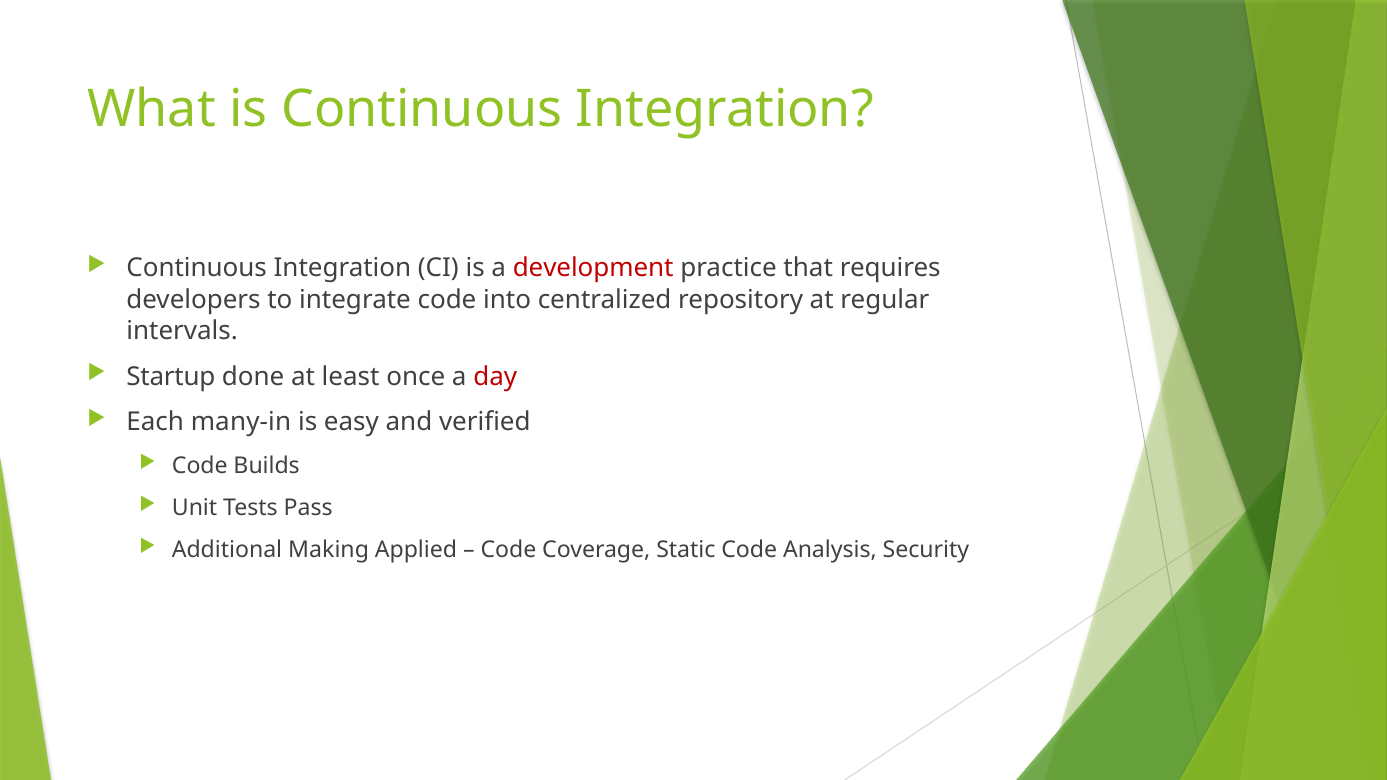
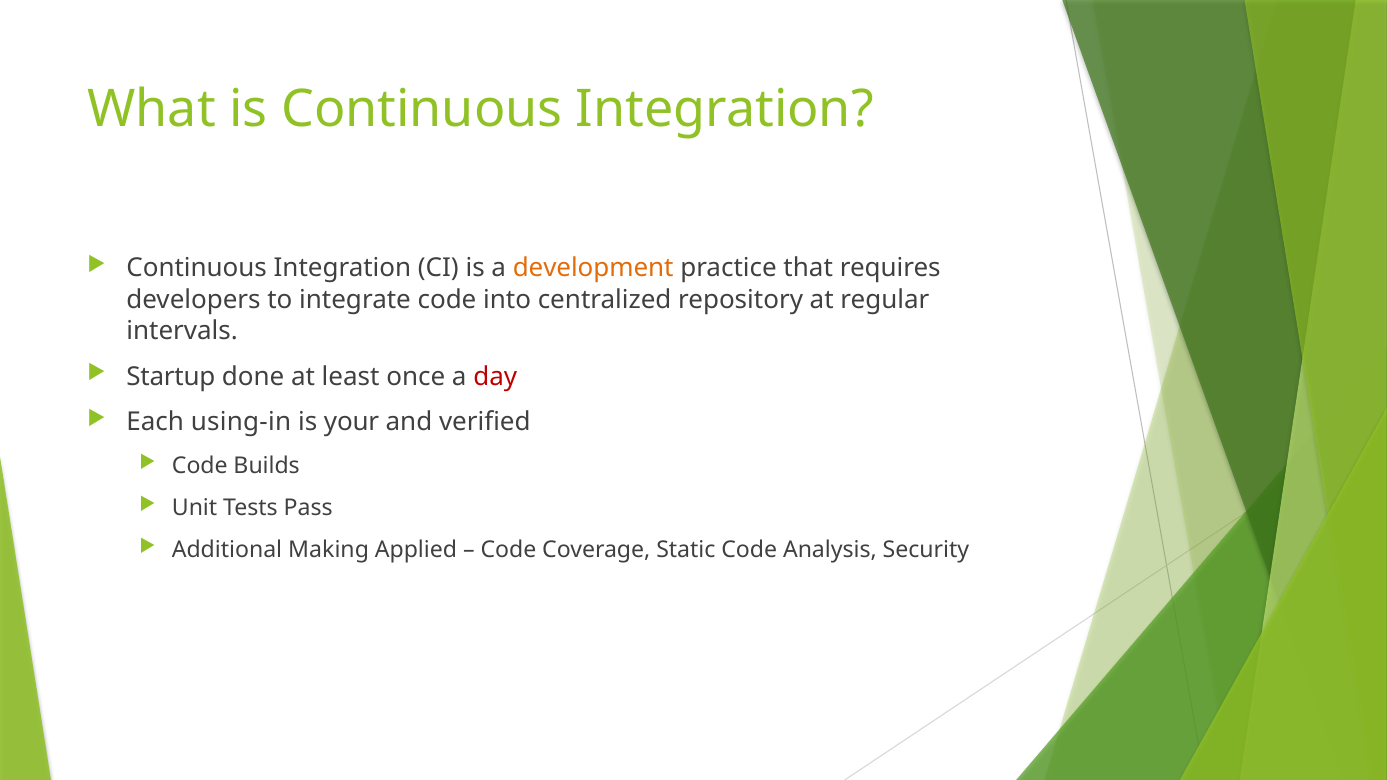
development colour: red -> orange
many-in: many-in -> using-in
easy: easy -> your
